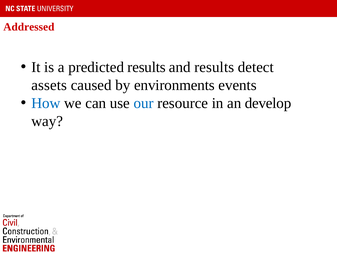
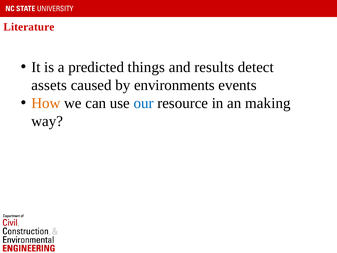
Addressed: Addressed -> Literature
predicted results: results -> things
How colour: blue -> orange
develop: develop -> making
